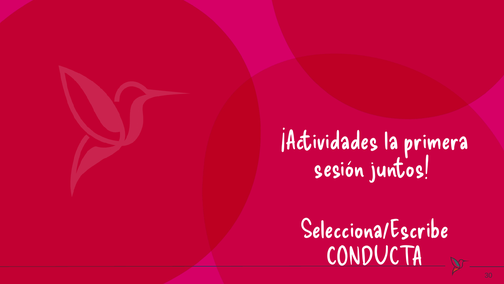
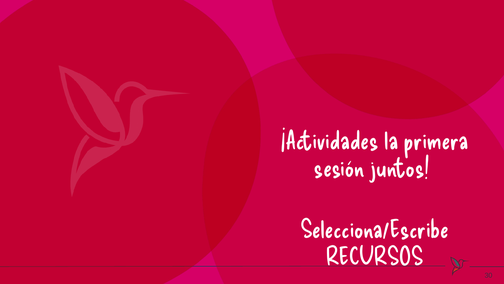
CONDUCTA: CONDUCTA -> RECURSOS
